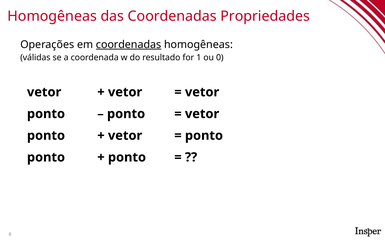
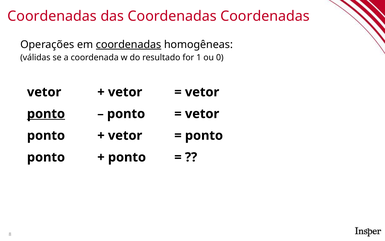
Homogêneas at (52, 16): Homogêneas -> Coordenadas
Coordenadas Propriedades: Propriedades -> Coordenadas
ponto at (46, 114) underline: none -> present
